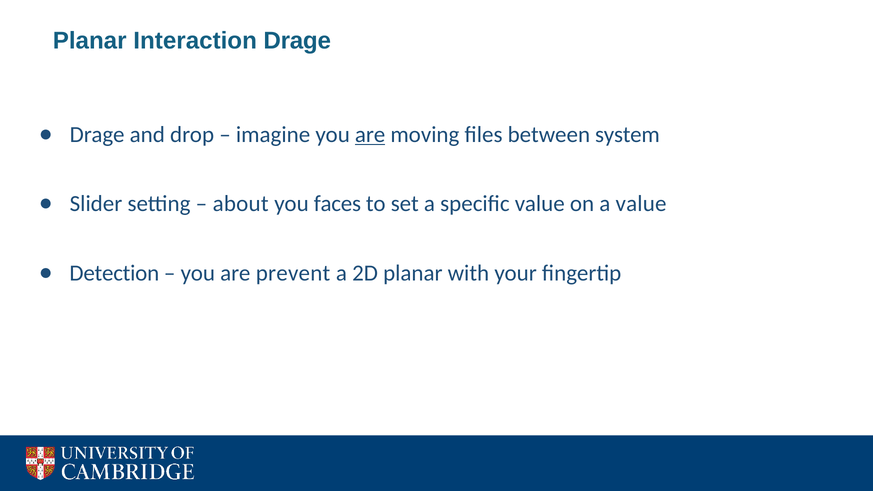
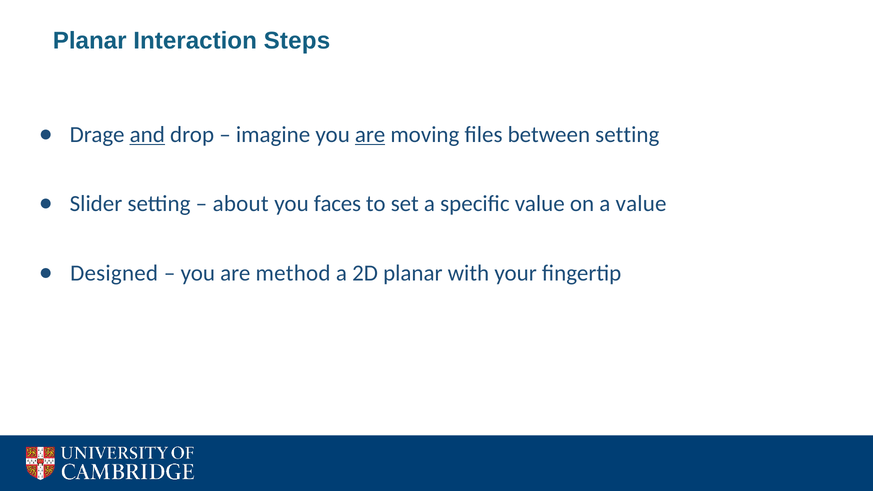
Interaction Drage: Drage -> Steps
and underline: none -> present
between system: system -> setting
Detection: Detection -> Designed
prevent: prevent -> method
